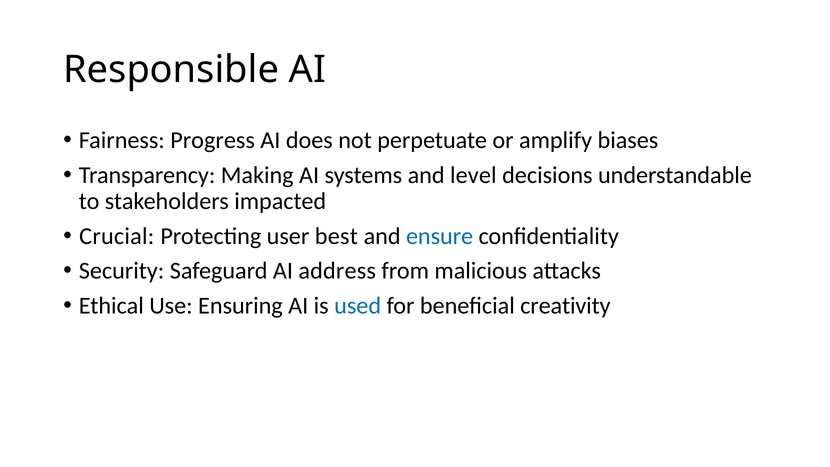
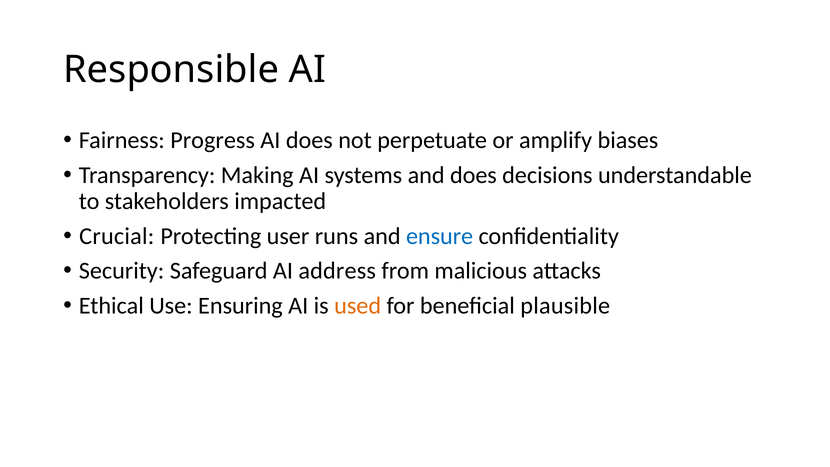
and level: level -> does
best: best -> runs
used colour: blue -> orange
creativity: creativity -> plausible
